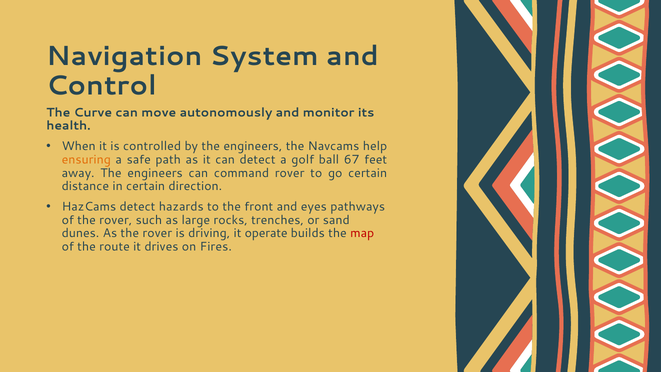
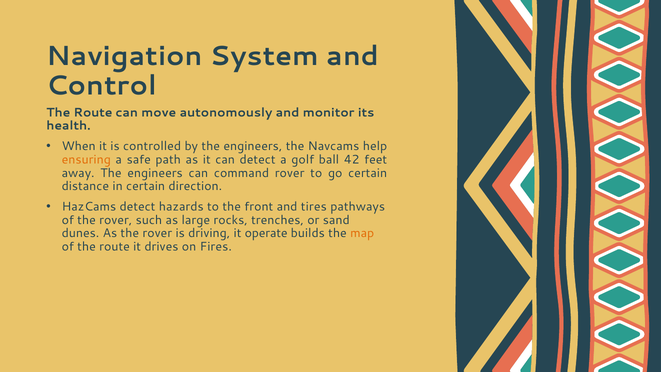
Curve at (93, 112): Curve -> Route
67: 67 -> 42
eyes: eyes -> tires
map colour: red -> orange
